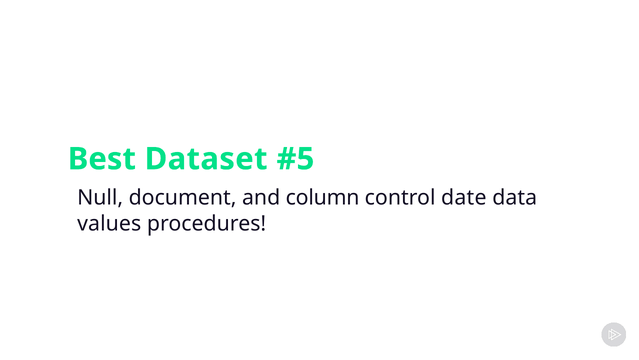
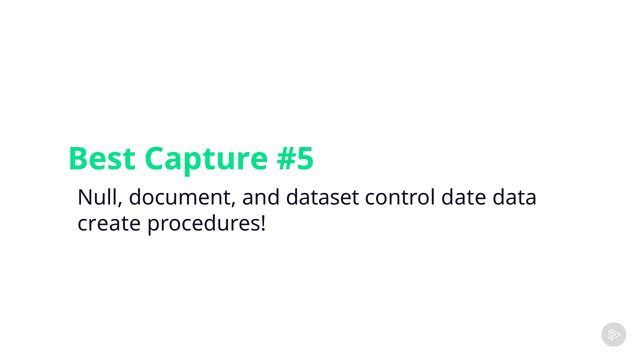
Dataset: Dataset -> Capture
column: column -> dataset
values: values -> create
